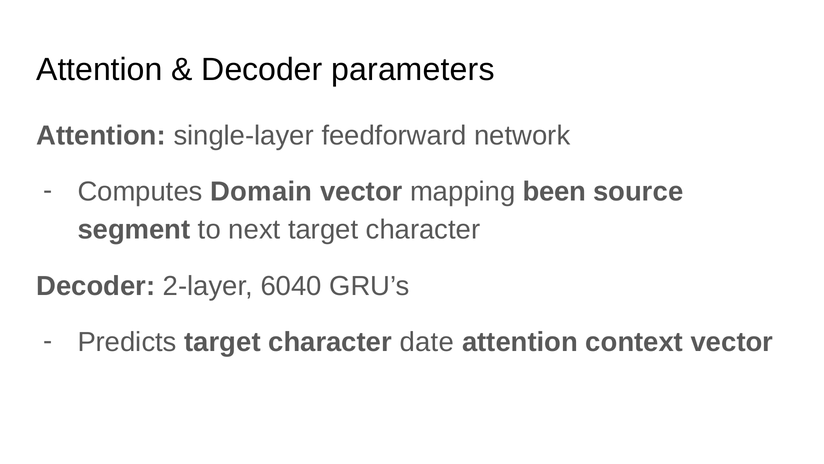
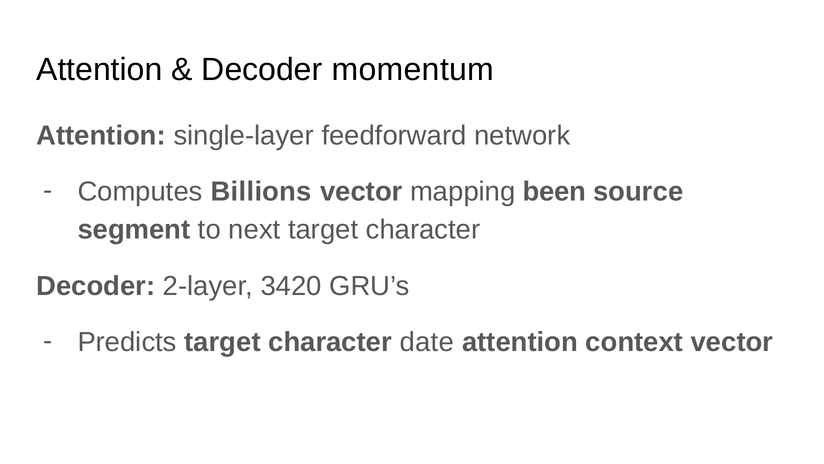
parameters: parameters -> momentum
Domain: Domain -> Billions
6040: 6040 -> 3420
